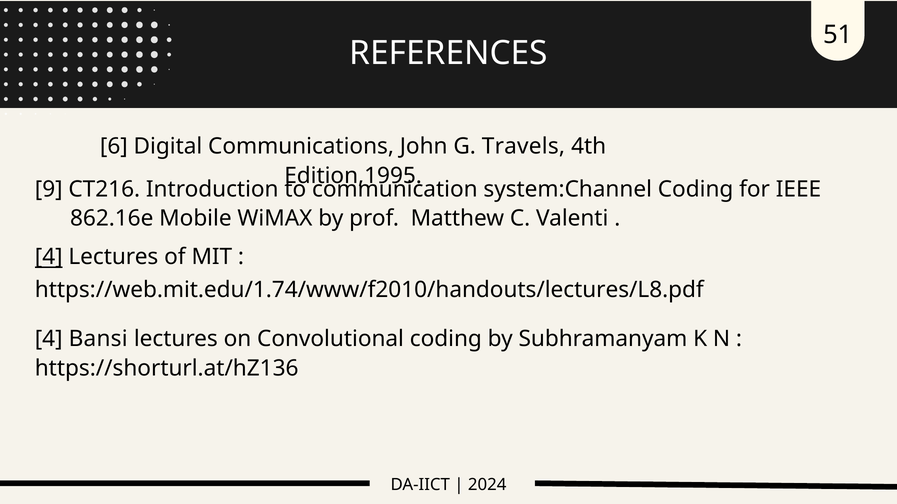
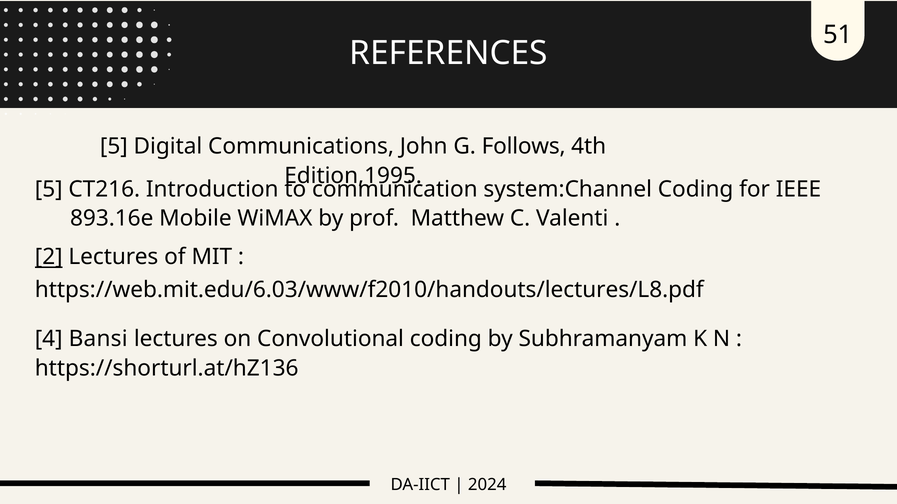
6 at (114, 147): 6 -> 5
Travels: Travels -> Follows
9 at (49, 189): 9 -> 5
862.16e: 862.16e -> 893.16e
4 at (49, 257): 4 -> 2
https://web.mit.edu/1.74/www/f2010/handouts/lectures/L8.pdf: https://web.mit.edu/1.74/www/f2010/handouts/lectures/L8.pdf -> https://web.mit.edu/6.03/www/f2010/handouts/lectures/L8.pdf
